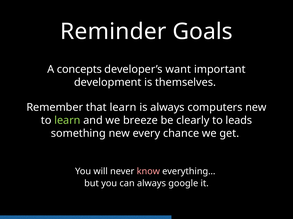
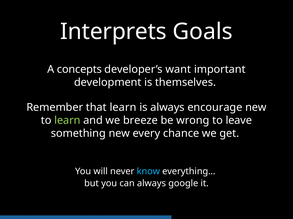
Reminder: Reminder -> Interprets
computers: computers -> encourage
clearly: clearly -> wrong
leads: leads -> leave
know colour: pink -> light blue
